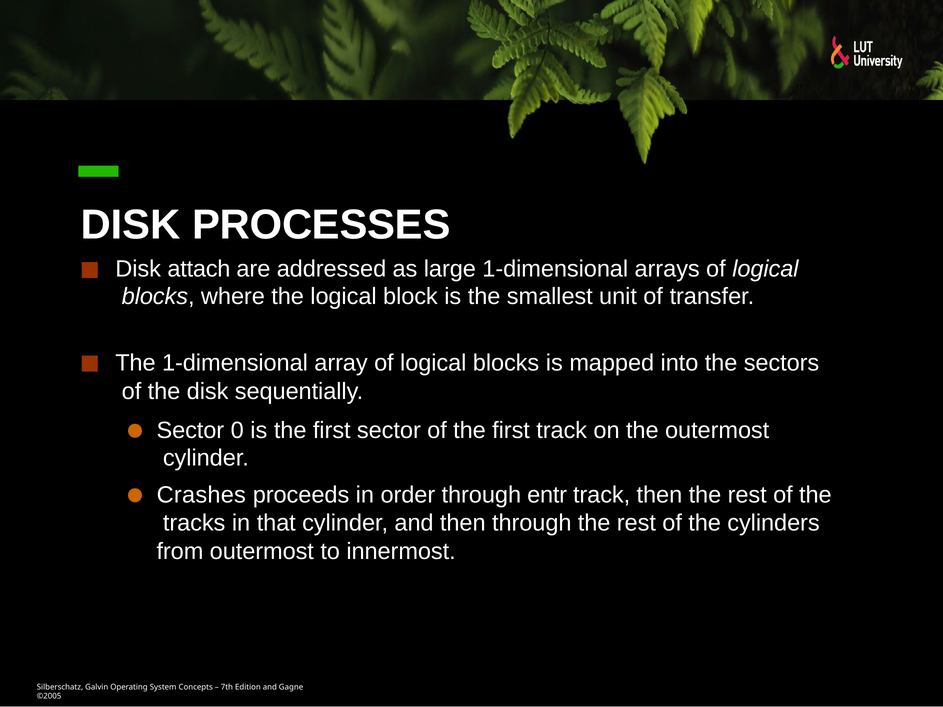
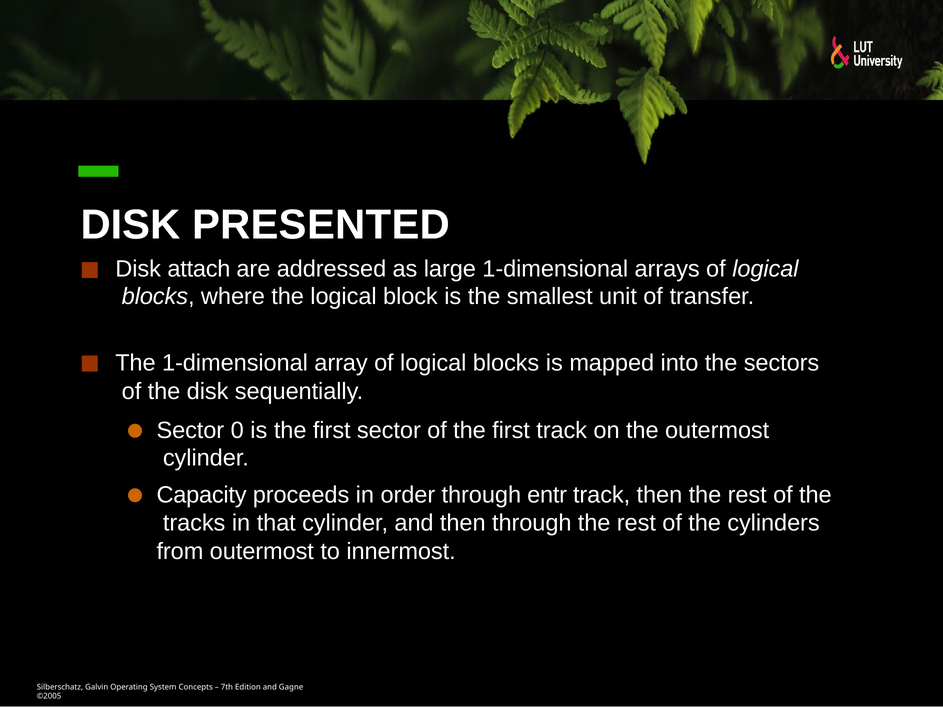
PROCESSES: PROCESSES -> PRESENTED
Crashes: Crashes -> Capacity
